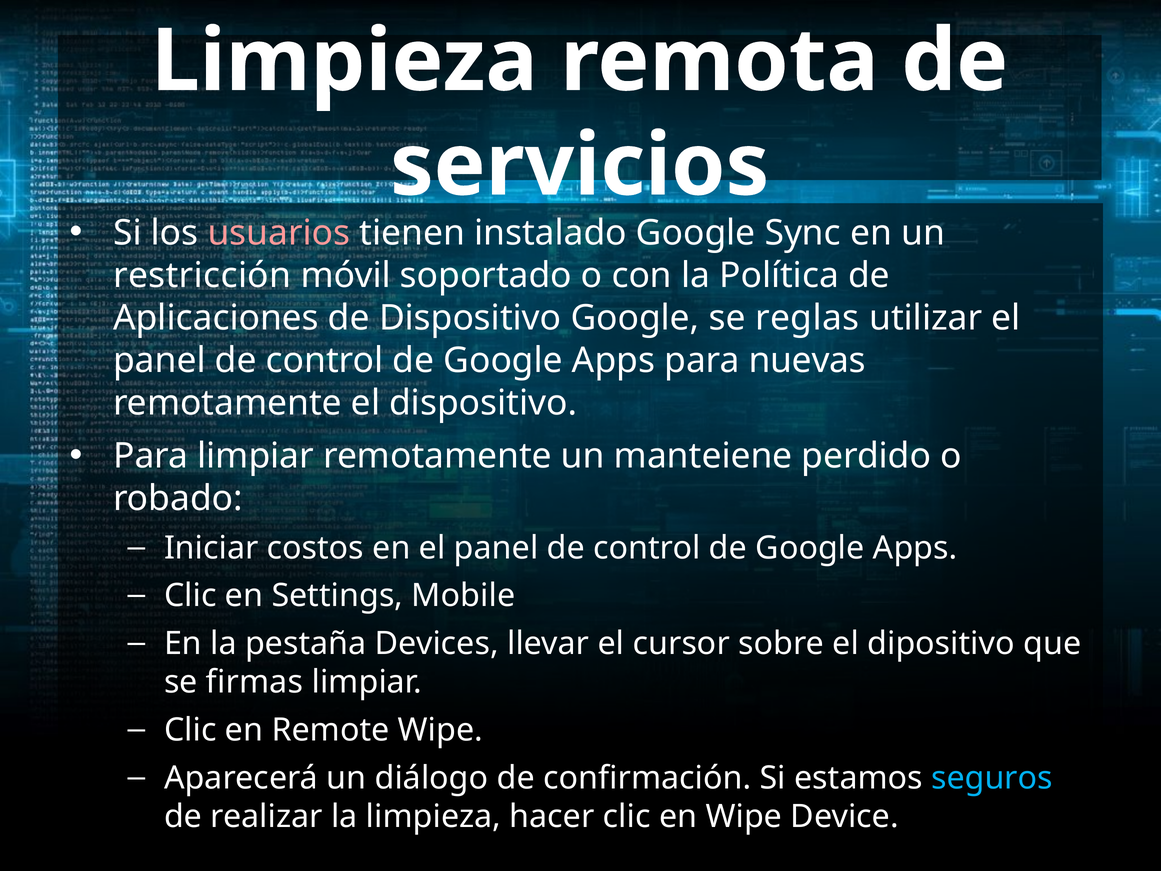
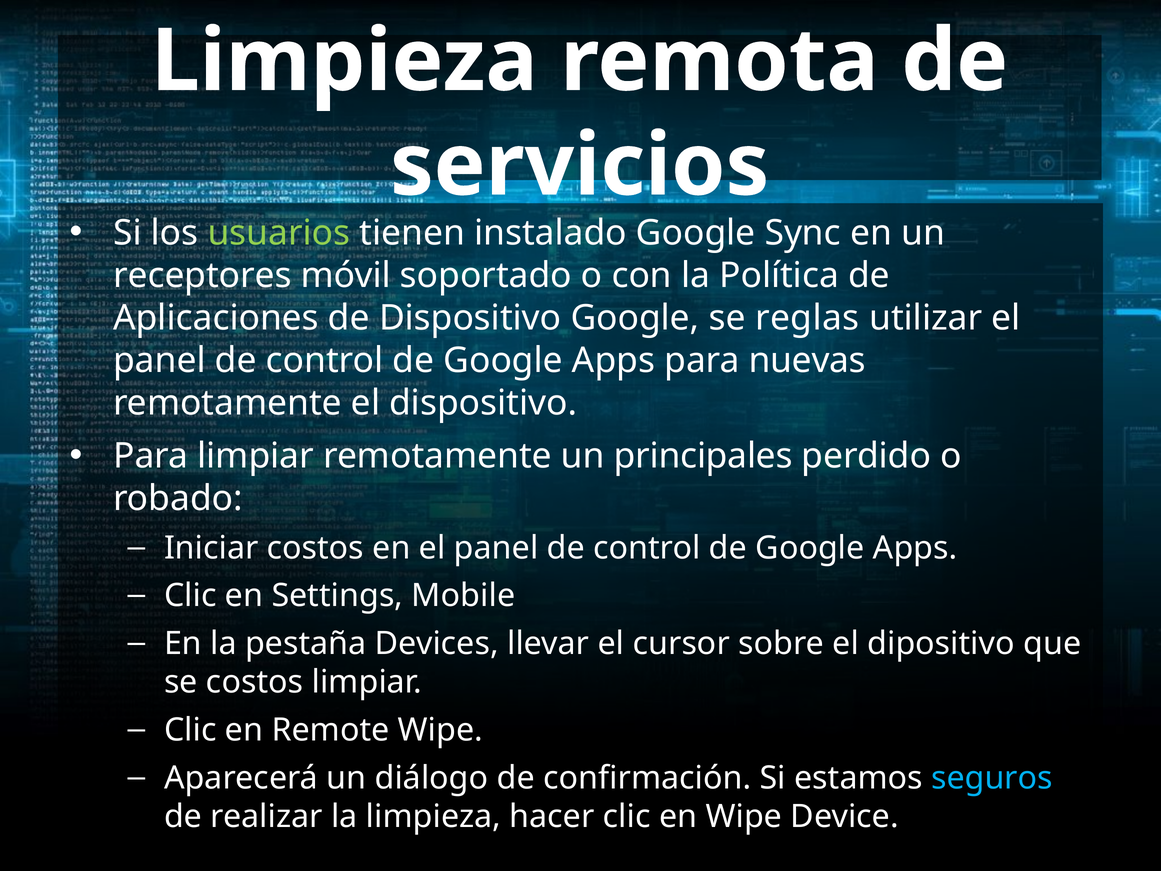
usuarios colour: pink -> light green
restricción: restricción -> receptores
manteiene: manteiene -> principales
se firmas: firmas -> costos
